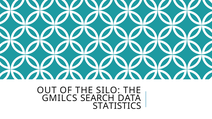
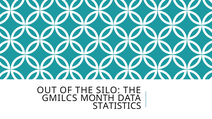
SEARCH: SEARCH -> MONTH
